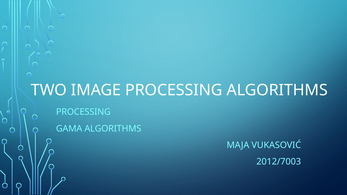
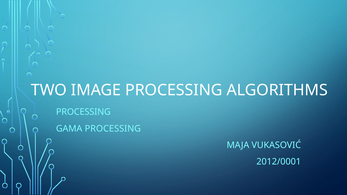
GAMA ALGORITHMS: ALGORITHMS -> PROCESSING
2012/7003: 2012/7003 -> 2012/0001
